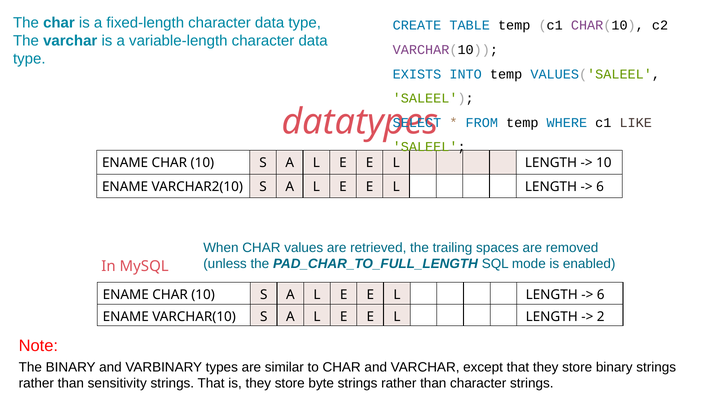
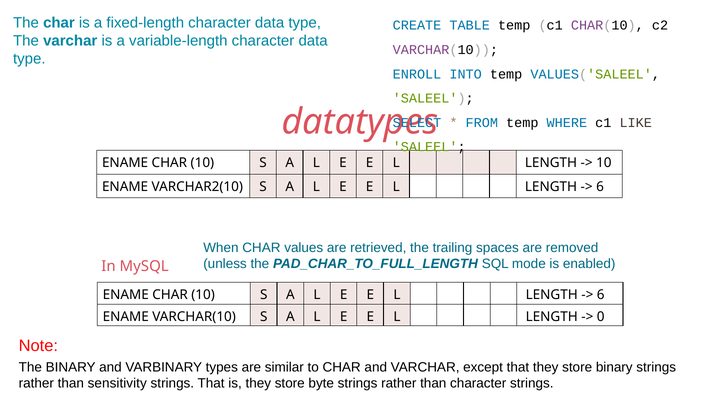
EXISTS: EXISTS -> ENROLL
2: 2 -> 0
